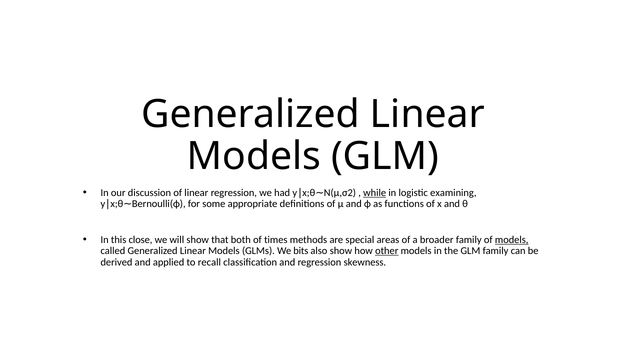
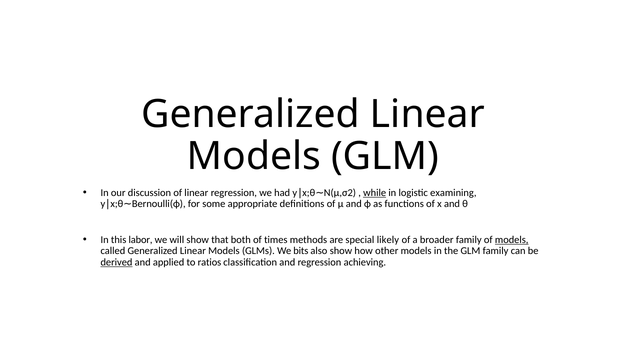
close: close -> labor
areas: areas -> likely
other underline: present -> none
derived underline: none -> present
recall: recall -> ratios
skewness: skewness -> achieving
